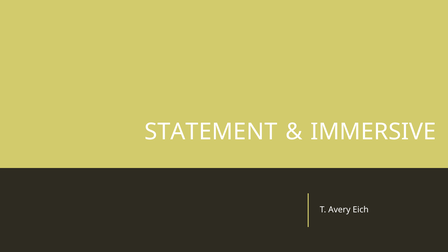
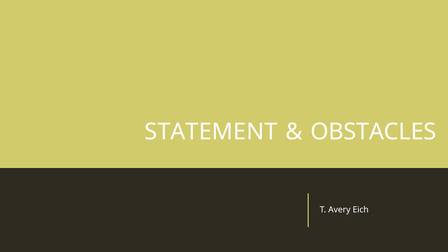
IMMERSIVE: IMMERSIVE -> OBSTACLES
